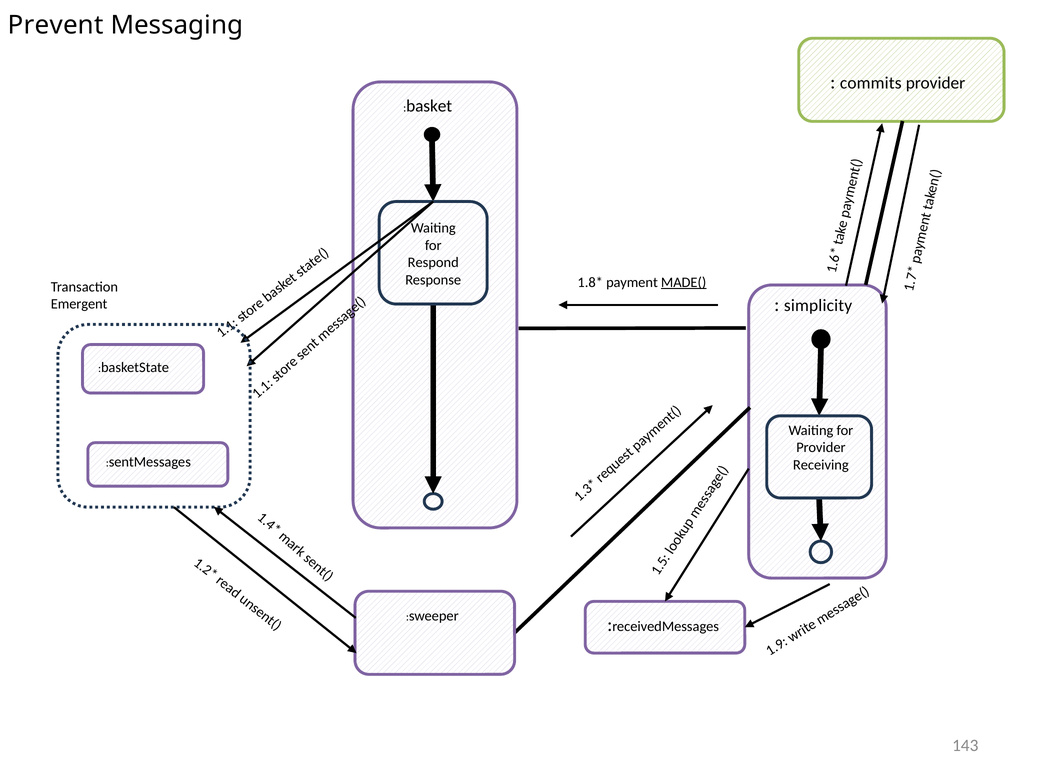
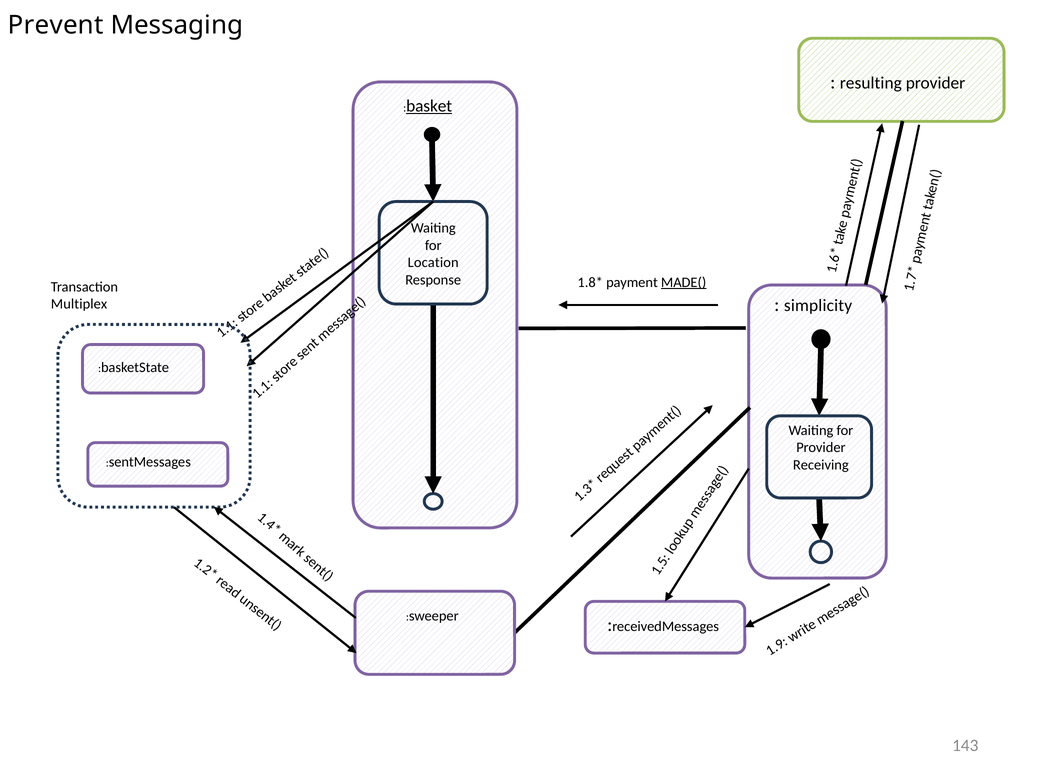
commits: commits -> resulting
basket underline: none -> present
Respond: Respond -> Location
Emergent: Emergent -> Multiplex
